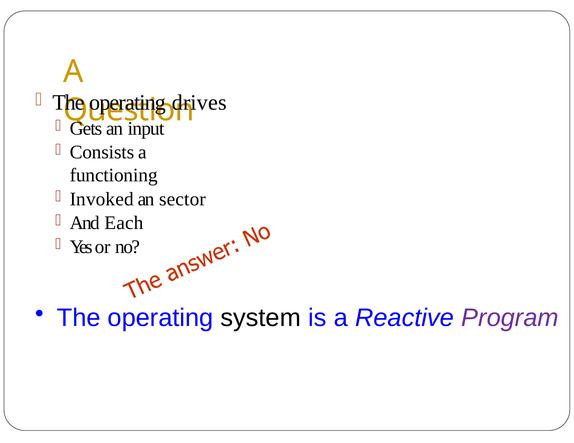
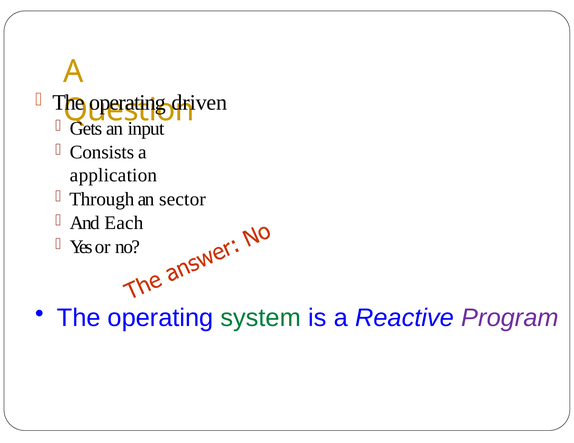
drives: drives -> driven
functioning: functioning -> application
Invoked: Invoked -> Through
system colour: black -> green
